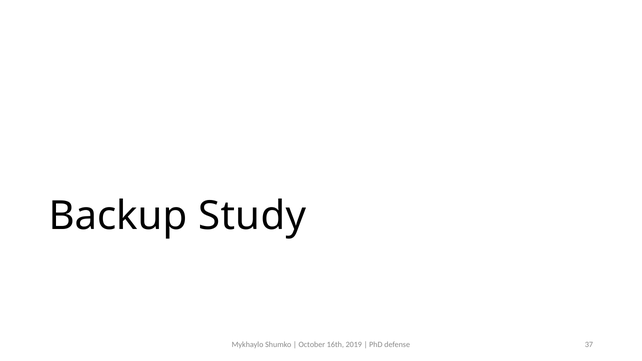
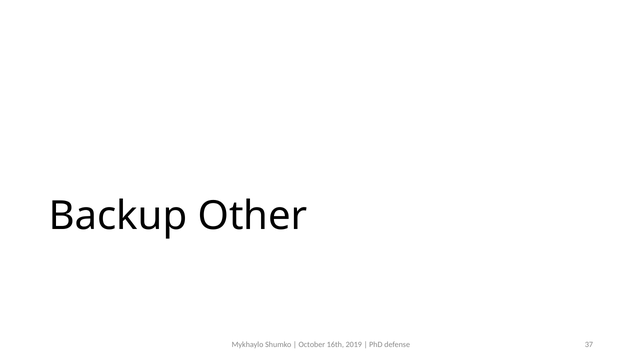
Study: Study -> Other
